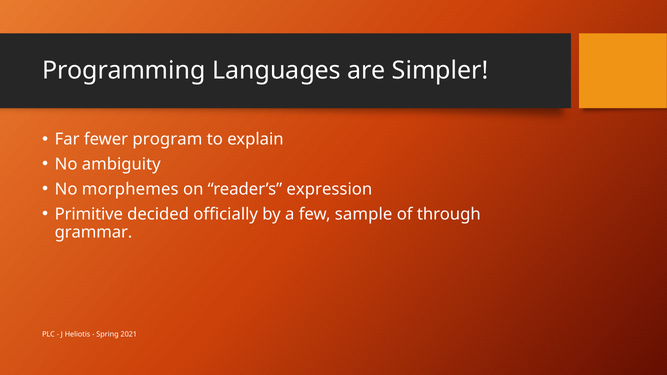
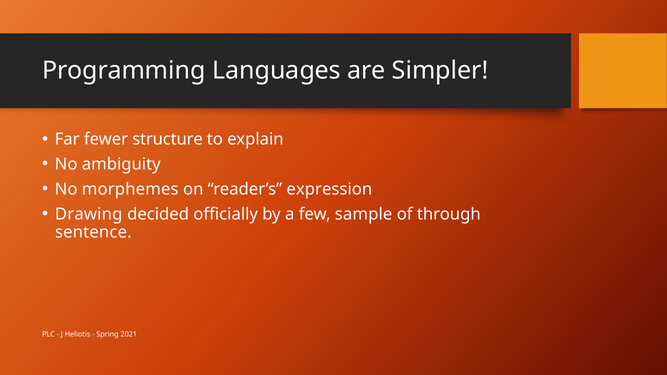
program: program -> structure
Primitive: Primitive -> Drawing
grammar: grammar -> sentence
